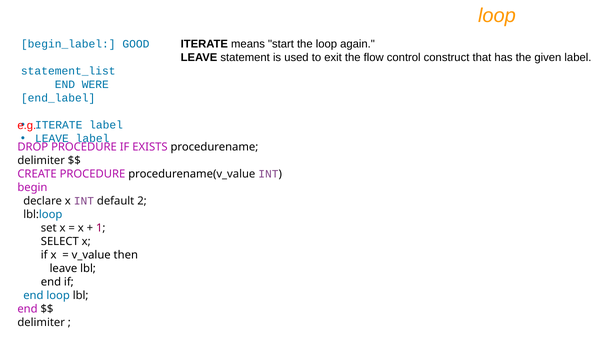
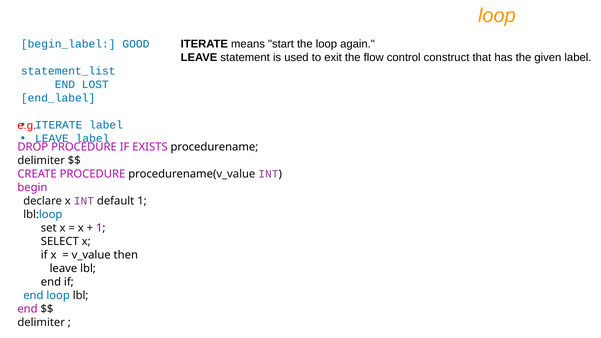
WERE: WERE -> LOST
default 2: 2 -> 1
